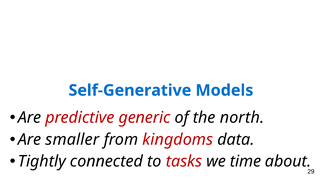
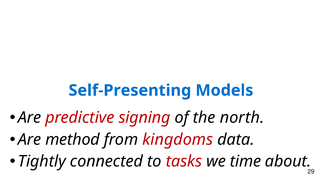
Self-Generative: Self-Generative -> Self-Presenting
generic: generic -> signing
smaller: smaller -> method
